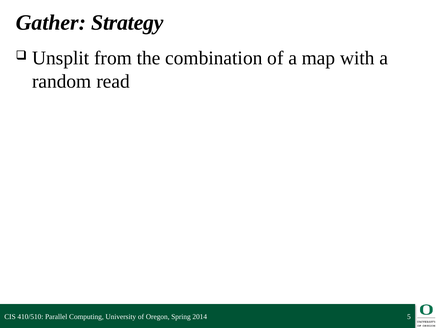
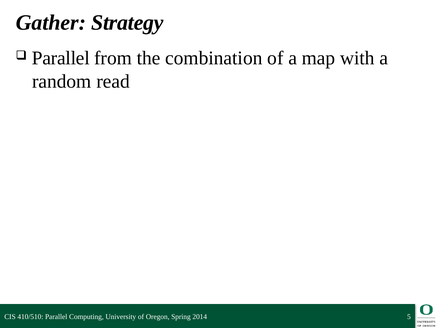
Unsplit at (61, 58): Unsplit -> Parallel
